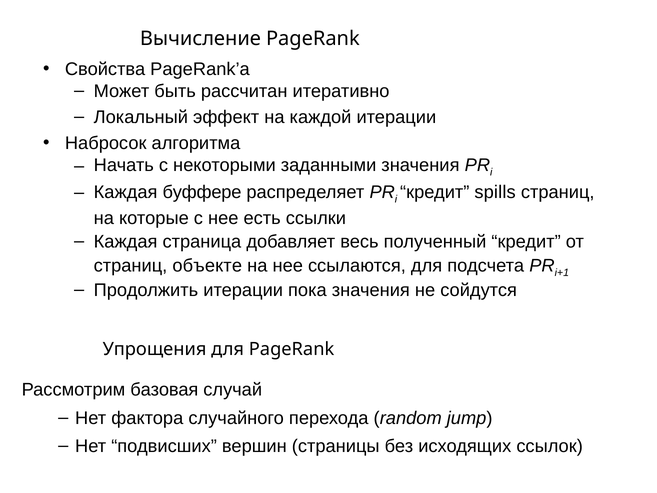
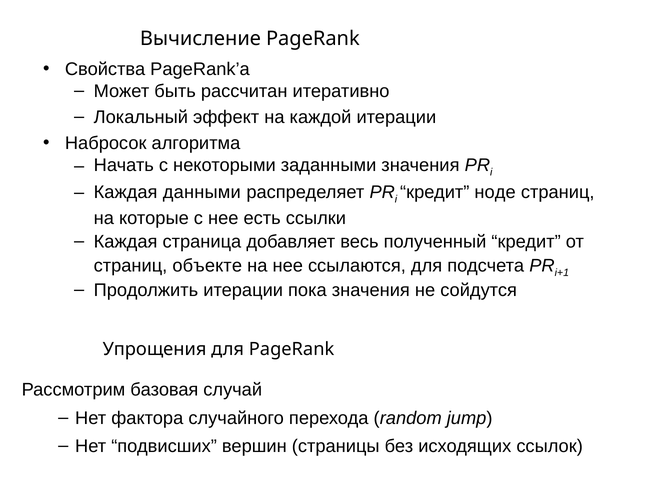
буффере: буффере -> данными
spills: spills -> ноде
